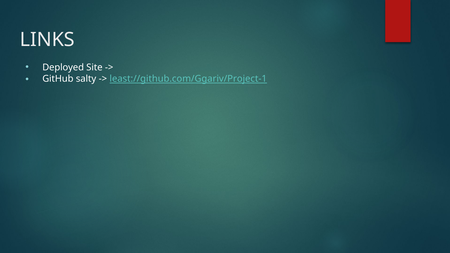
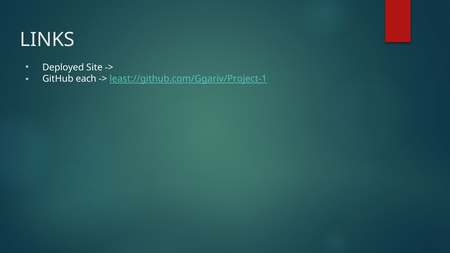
salty: salty -> each
